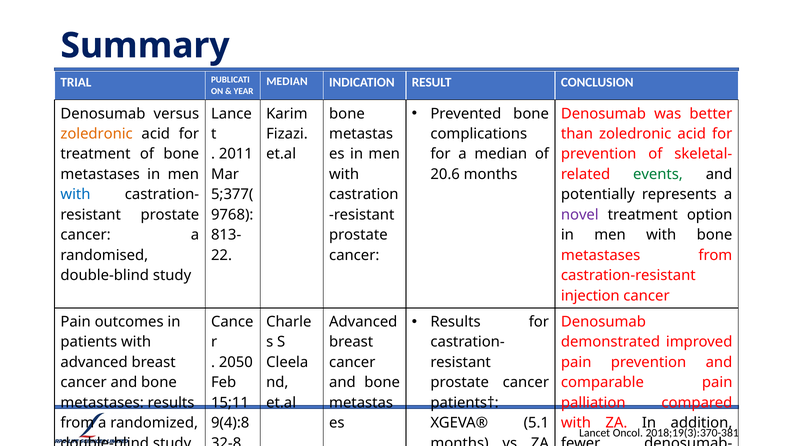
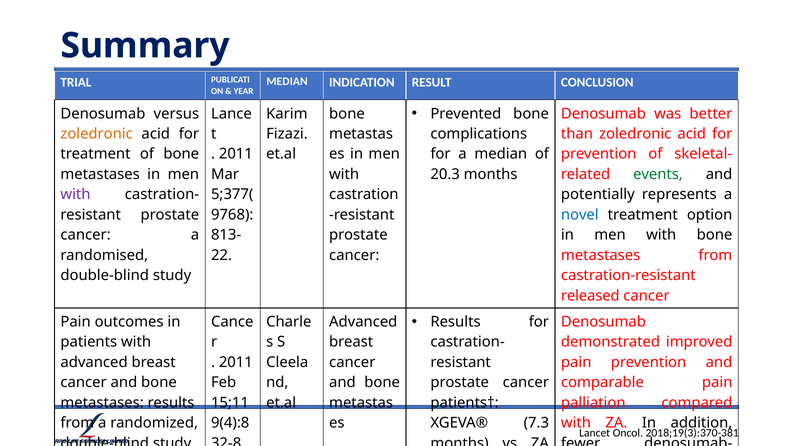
20.6: 20.6 -> 20.3
with at (75, 195) colour: blue -> purple
novel colour: purple -> blue
injection: injection -> released
2050 at (236, 362): 2050 -> 2011
5.1: 5.1 -> 7.3
